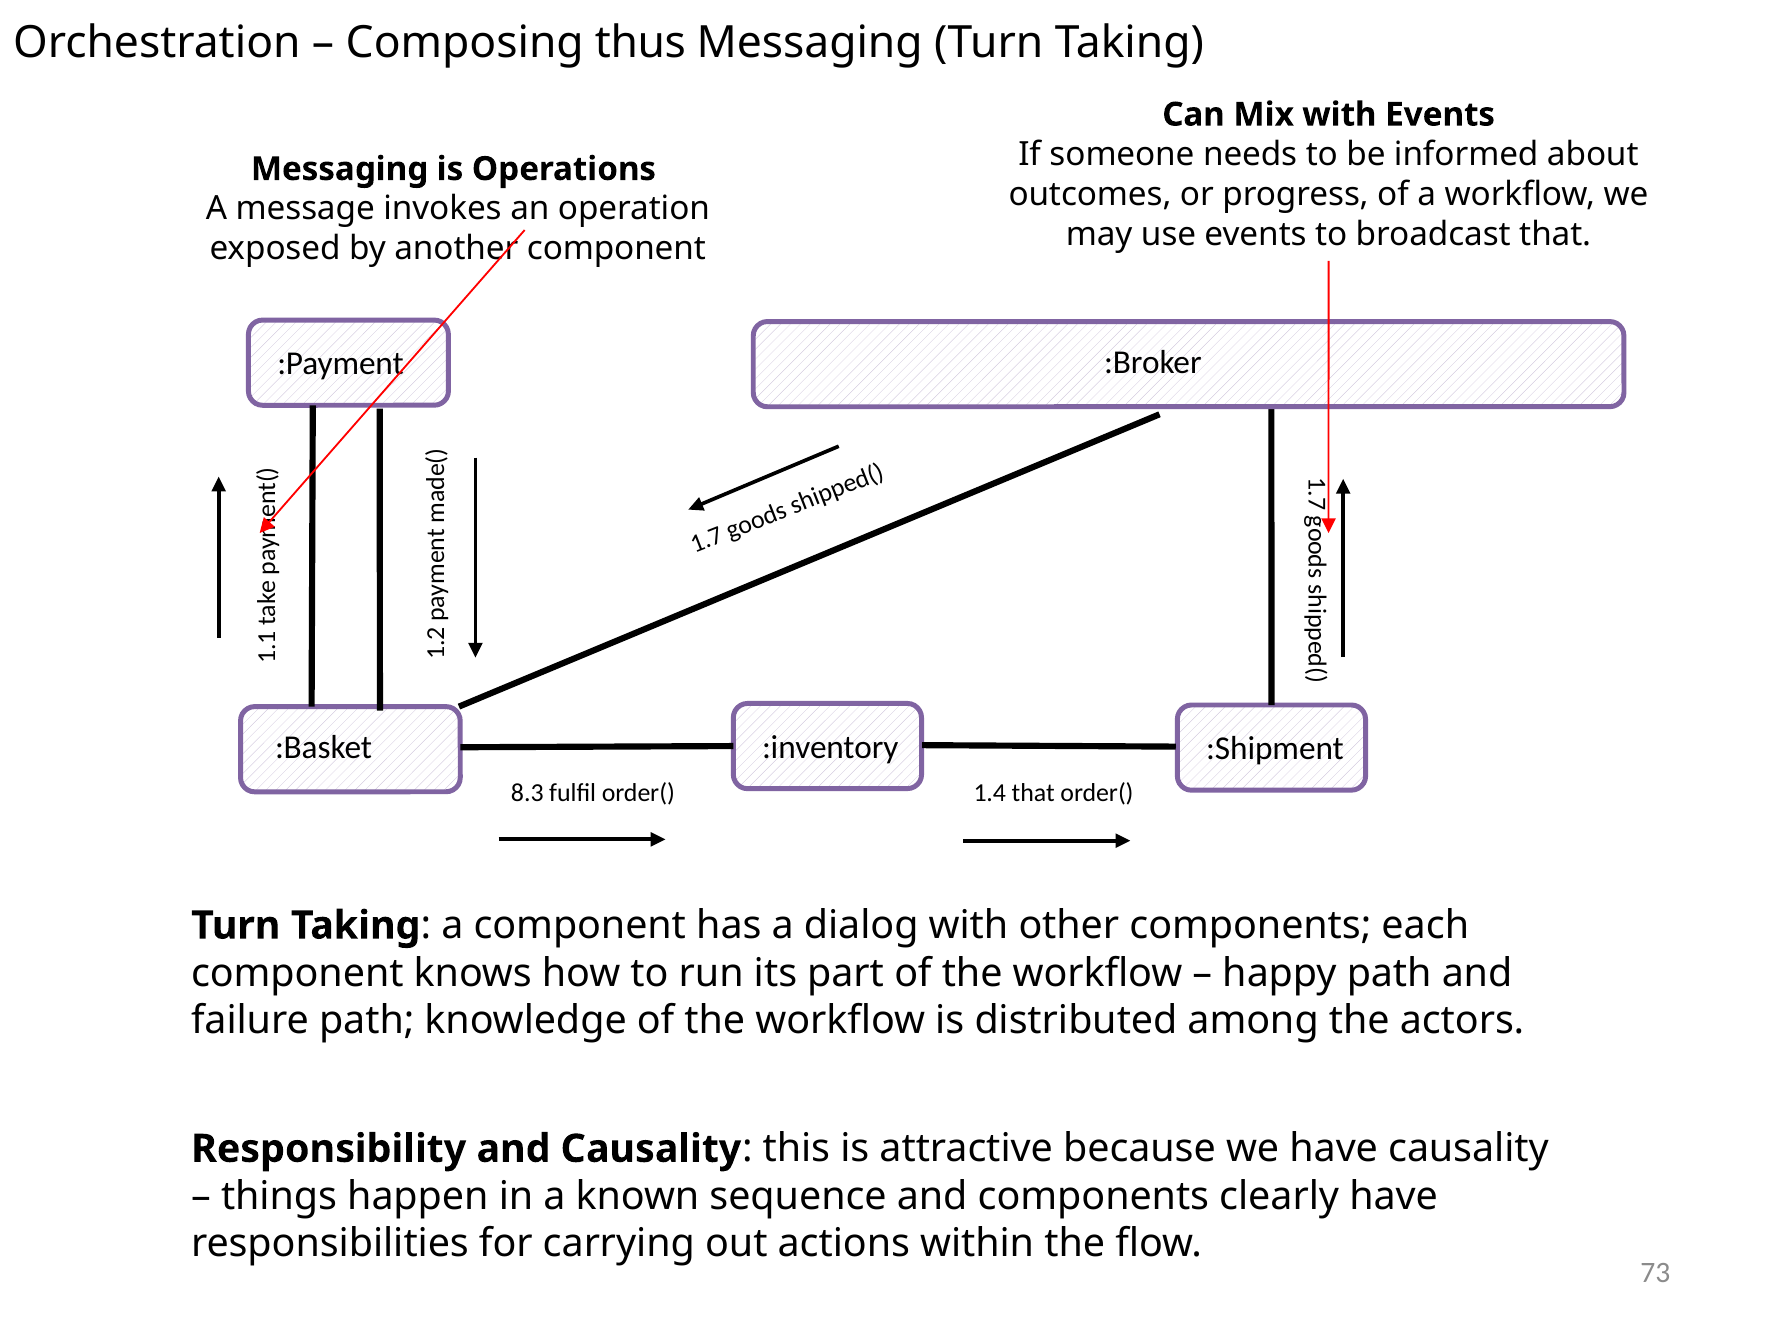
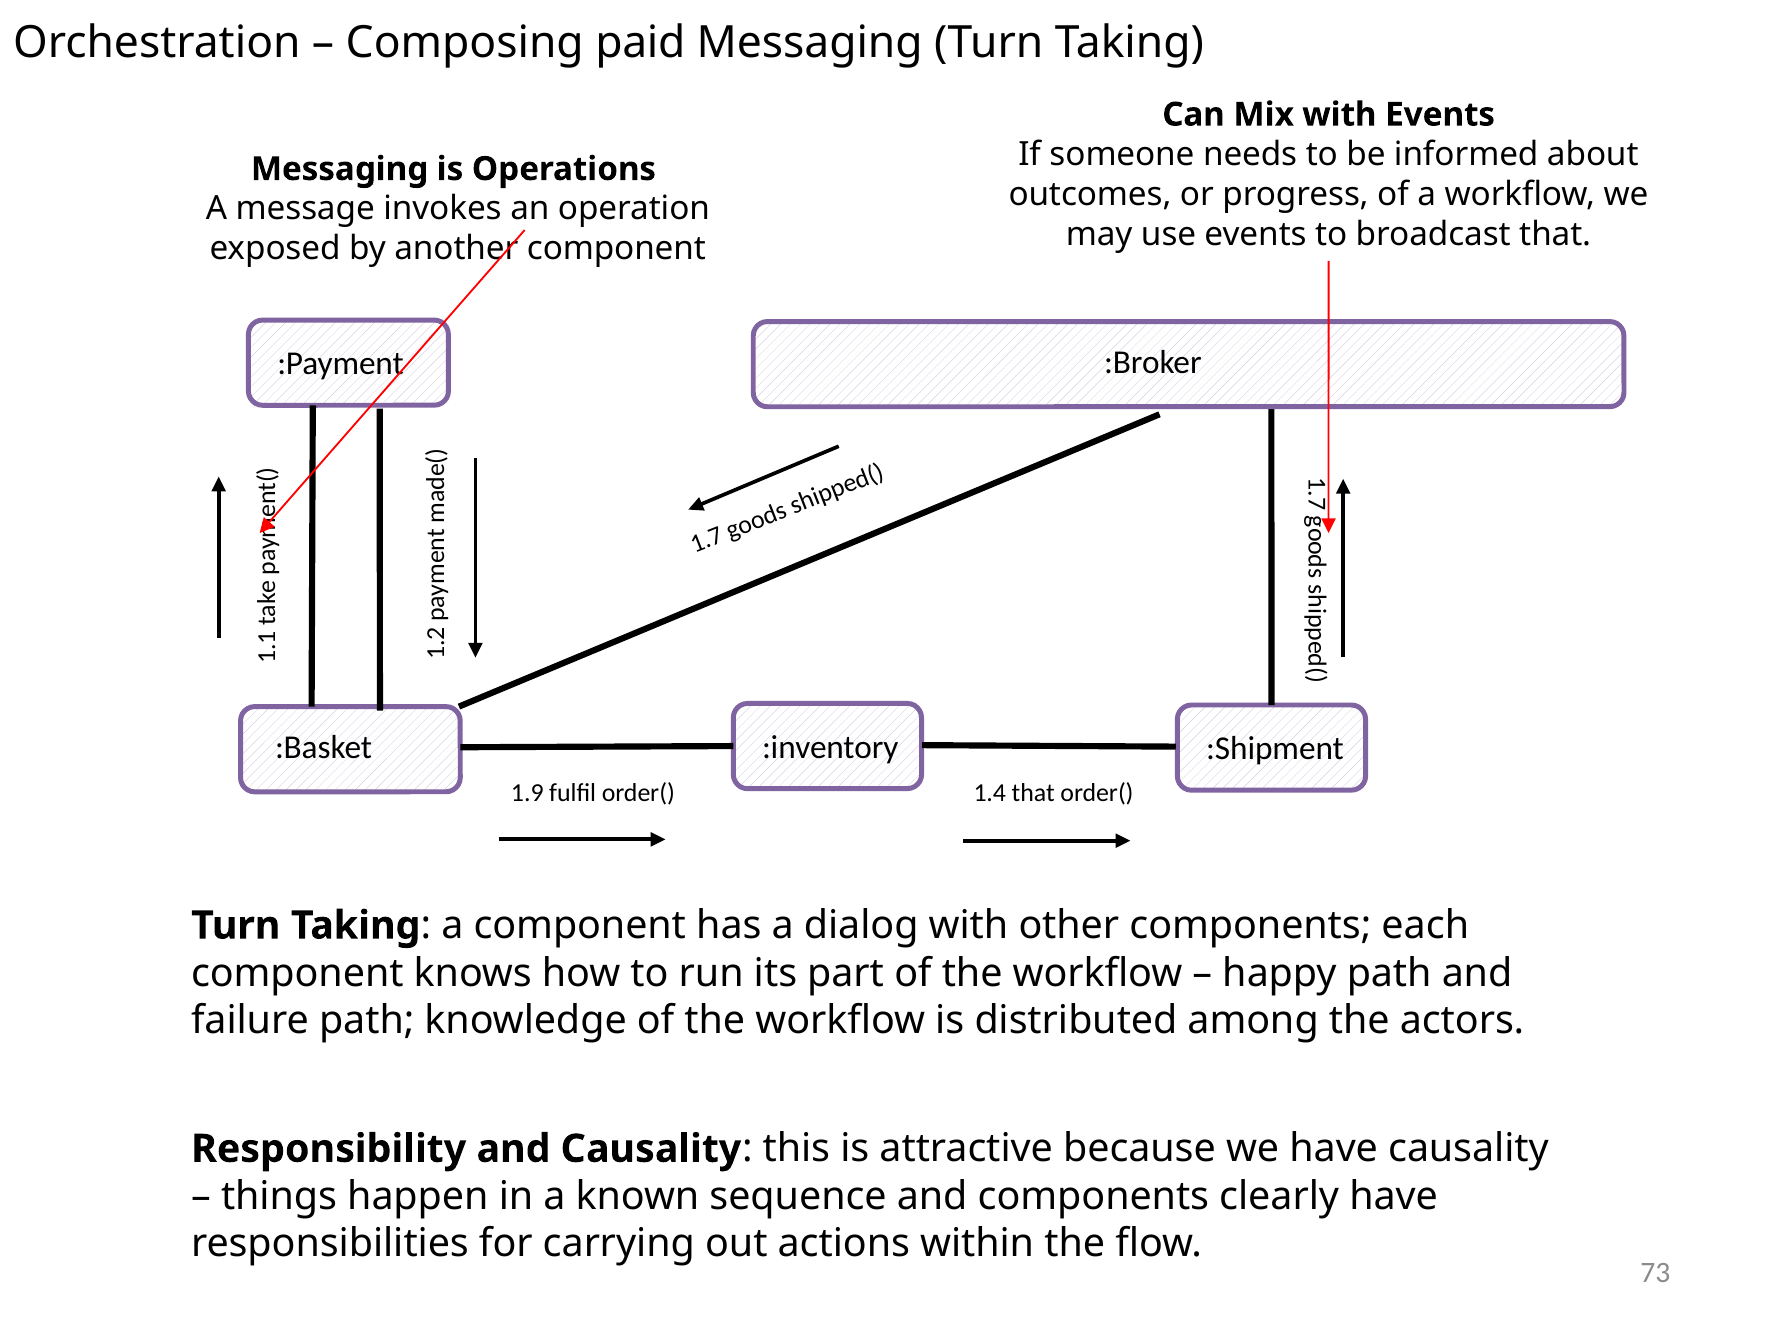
thus: thus -> paid
8.3: 8.3 -> 1.9
